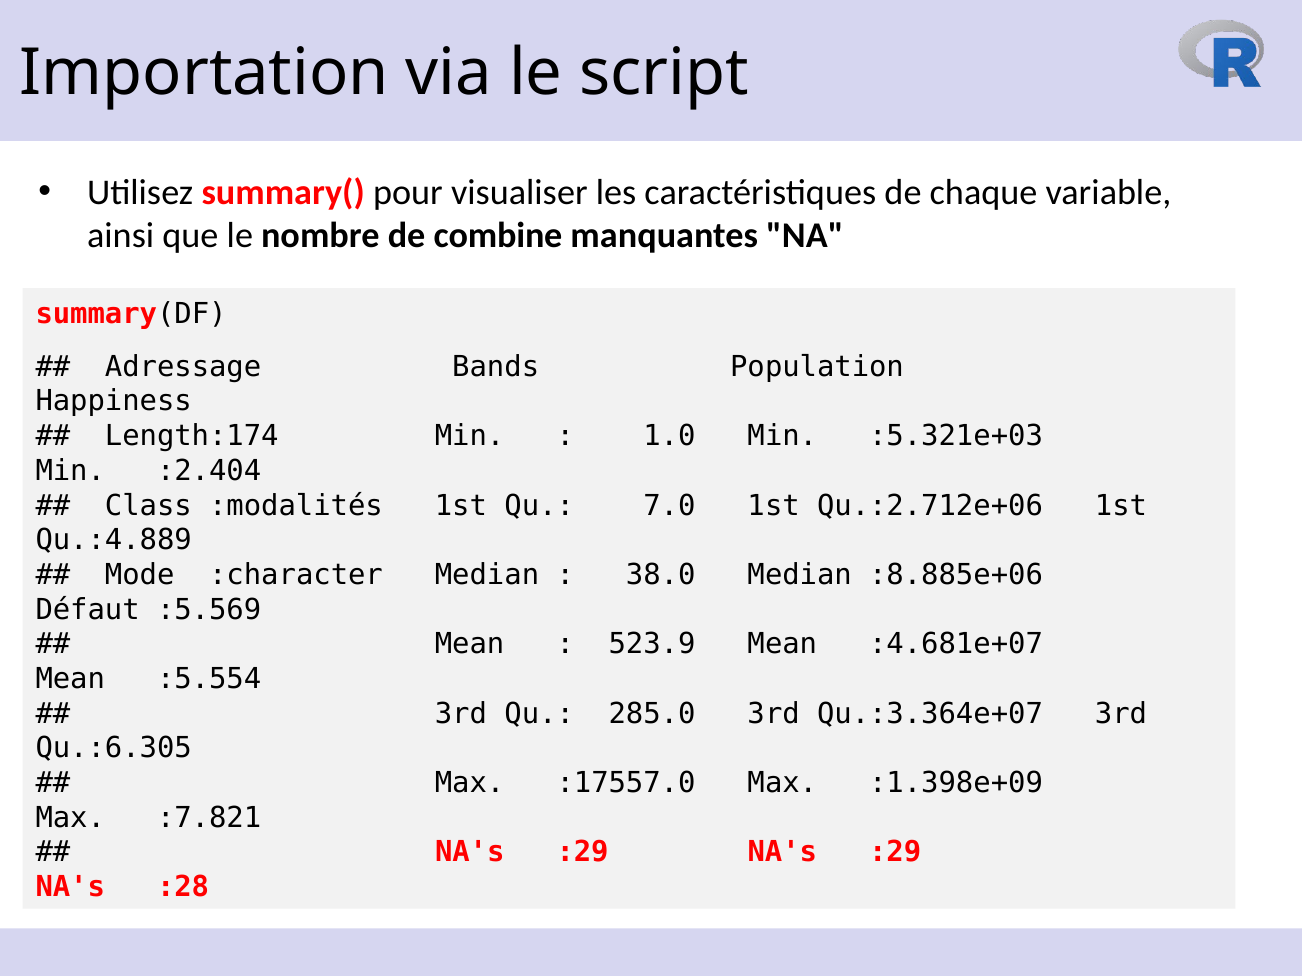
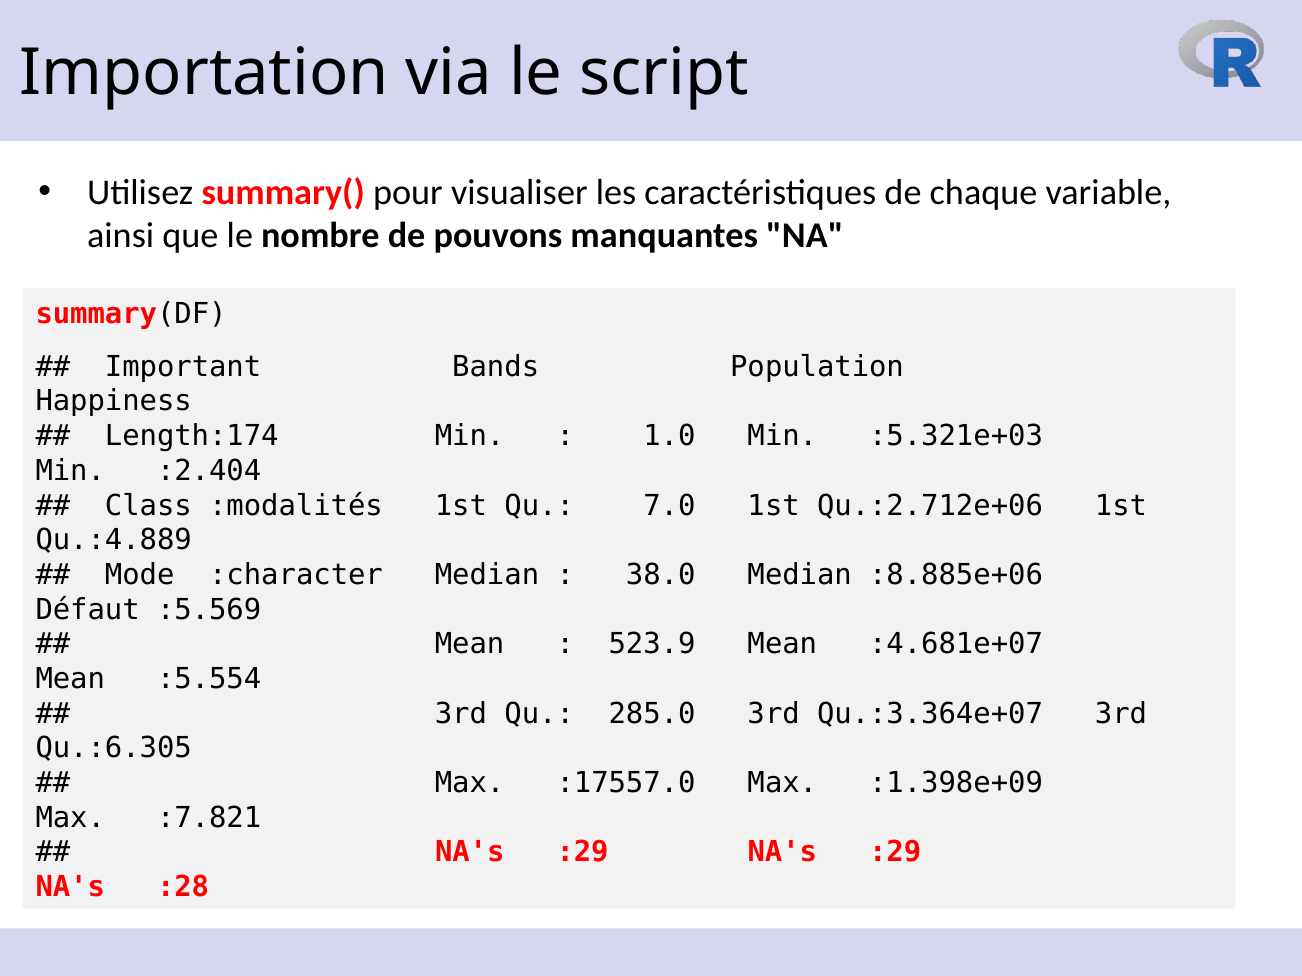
combine: combine -> pouvons
Adressage: Adressage -> Important
